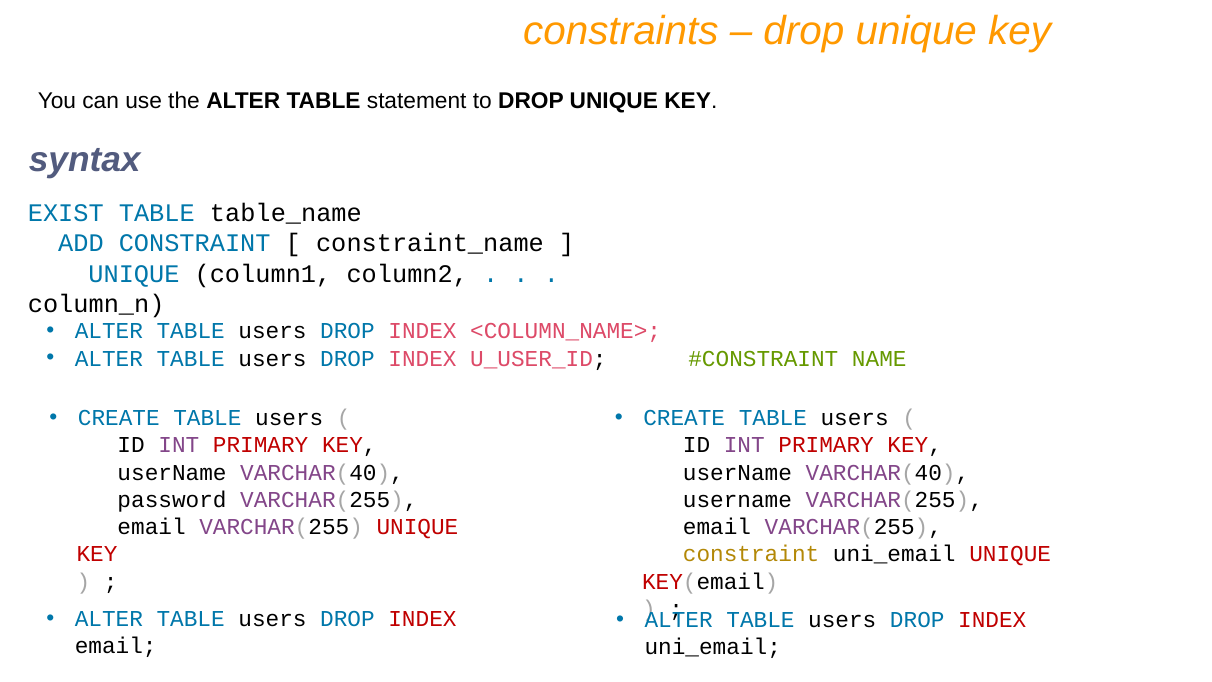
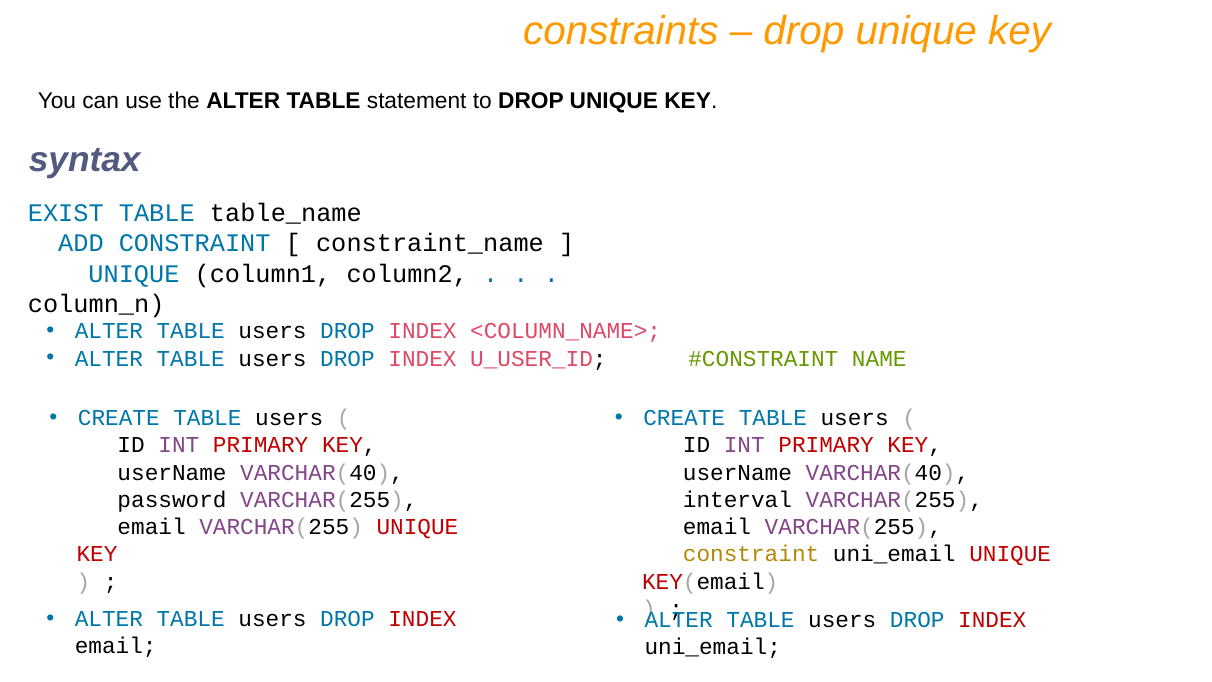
username at (737, 500): username -> interval
